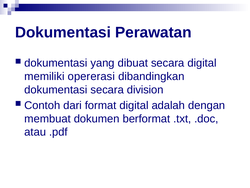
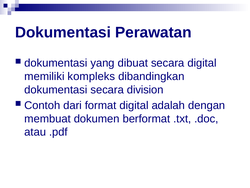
opererasi: opererasi -> kompleks
